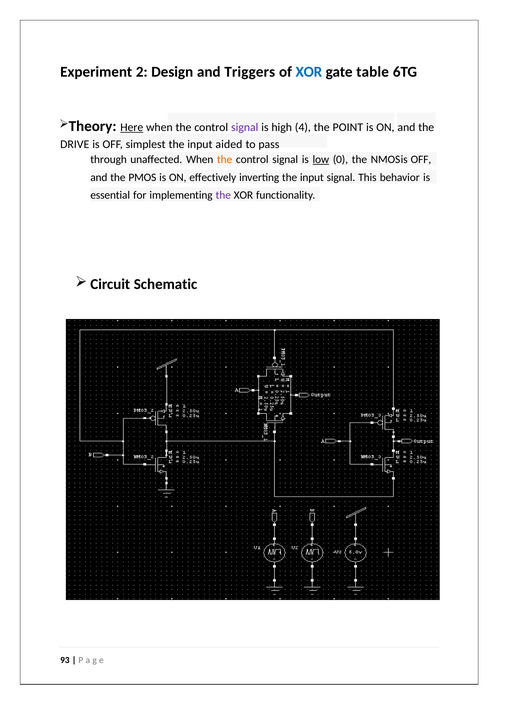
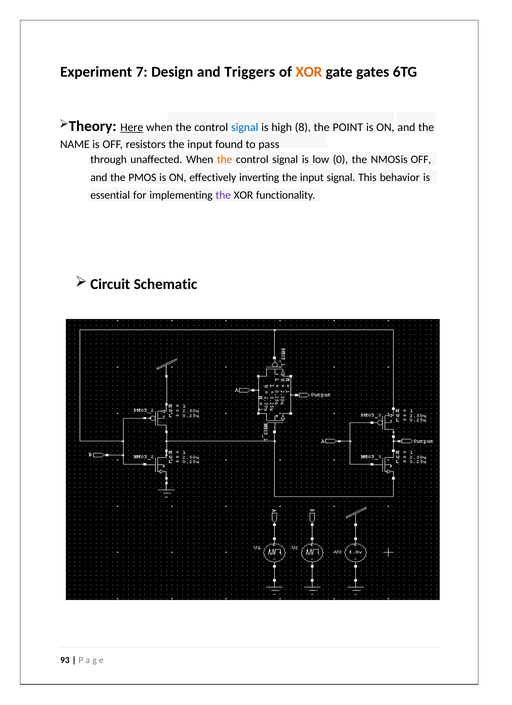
2: 2 -> 7
XOR at (309, 72) colour: blue -> orange
table: table -> gates
signal at (245, 127) colour: purple -> blue
4: 4 -> 8
DRIVE: DRIVE -> NAME
simplest: simplest -> resistors
aided: aided -> found
low underline: present -> none
